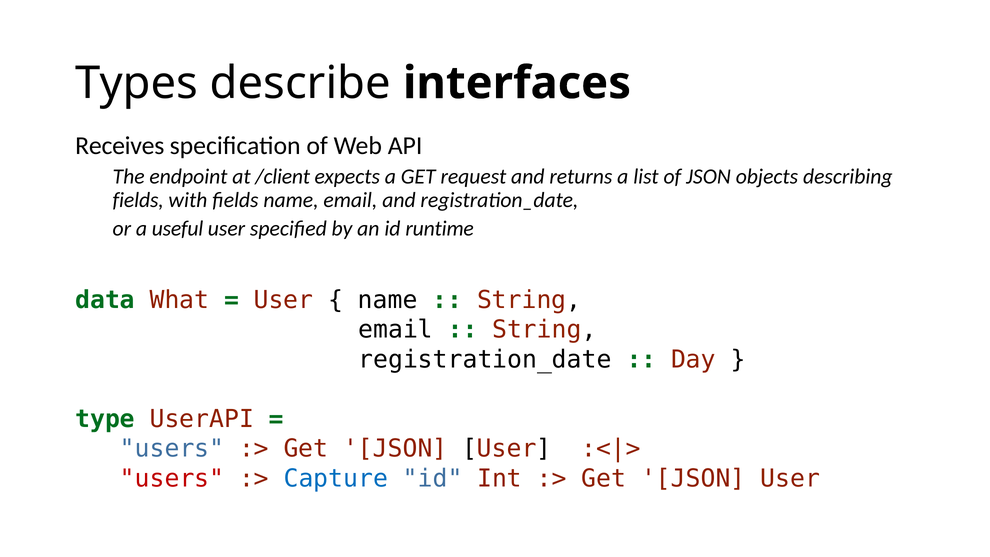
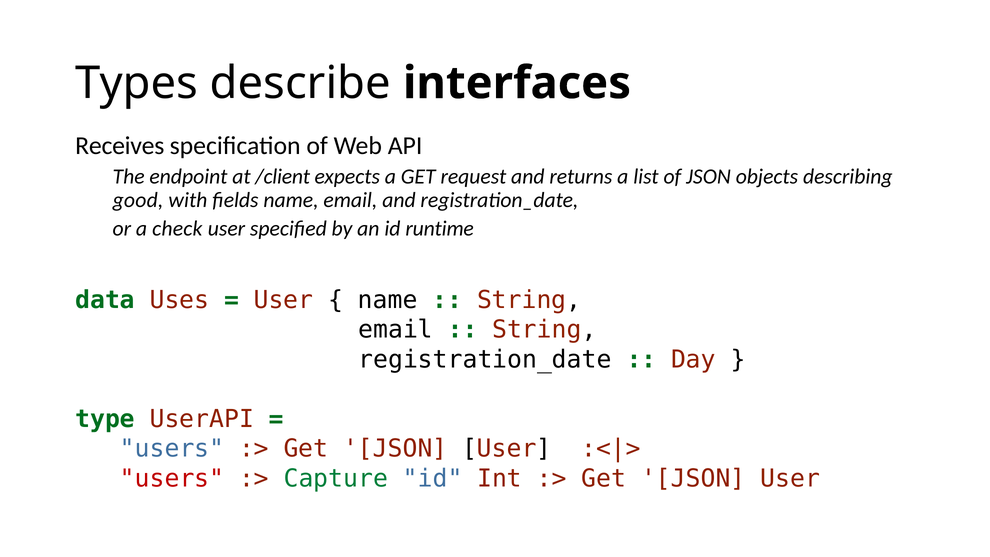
fields at (138, 200): fields -> good
useful: useful -> check
What: What -> Uses
Capture colour: blue -> green
